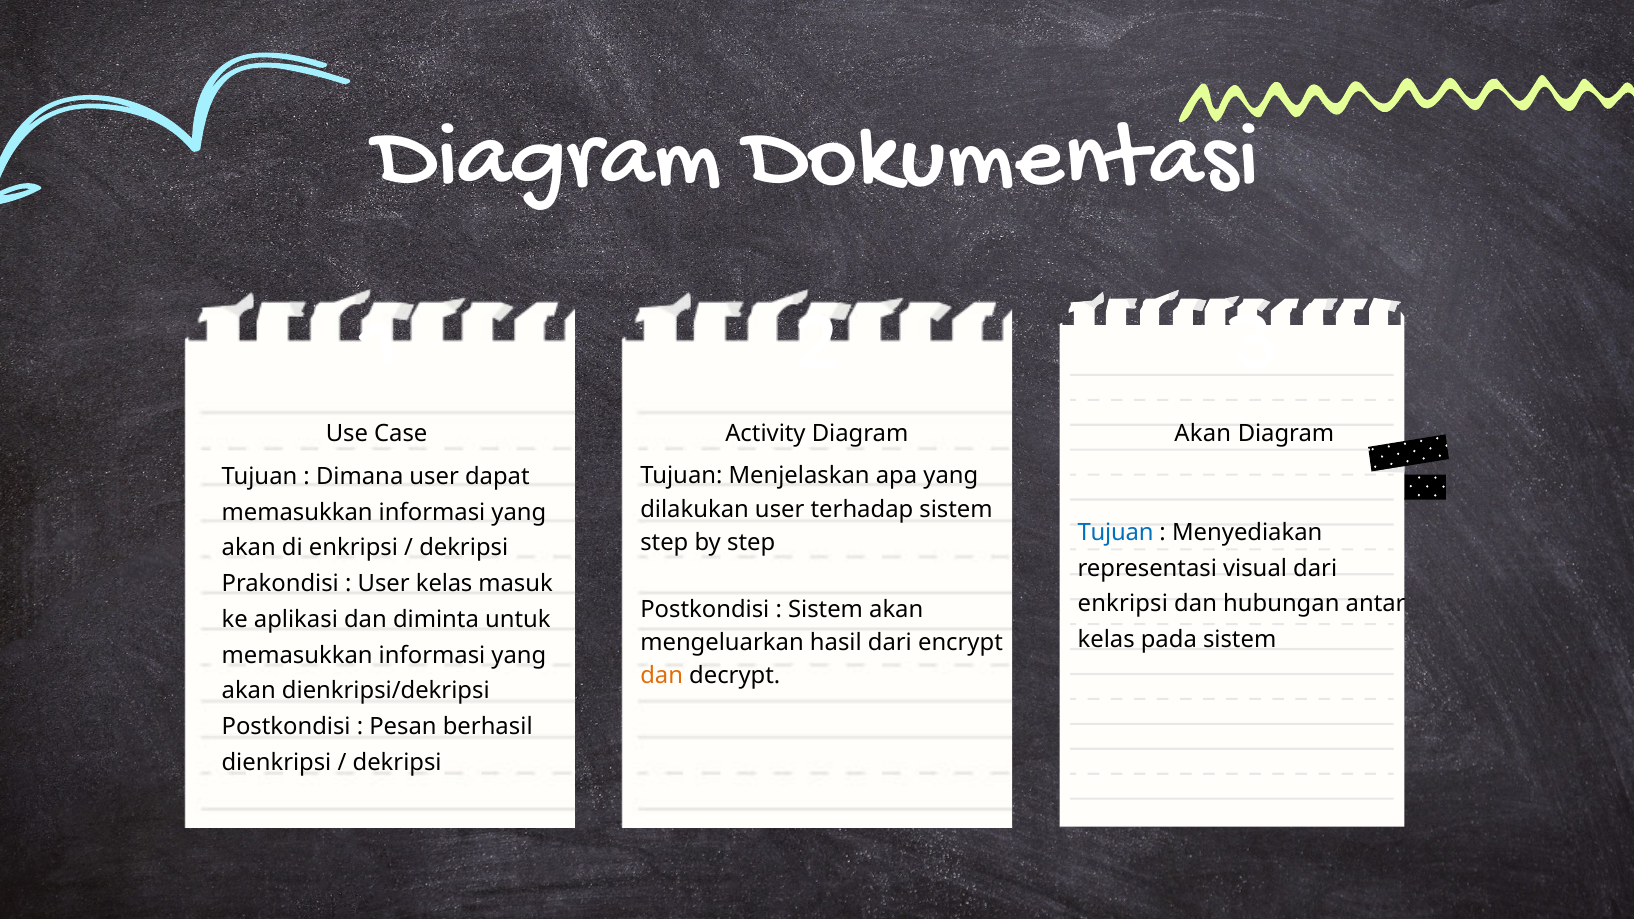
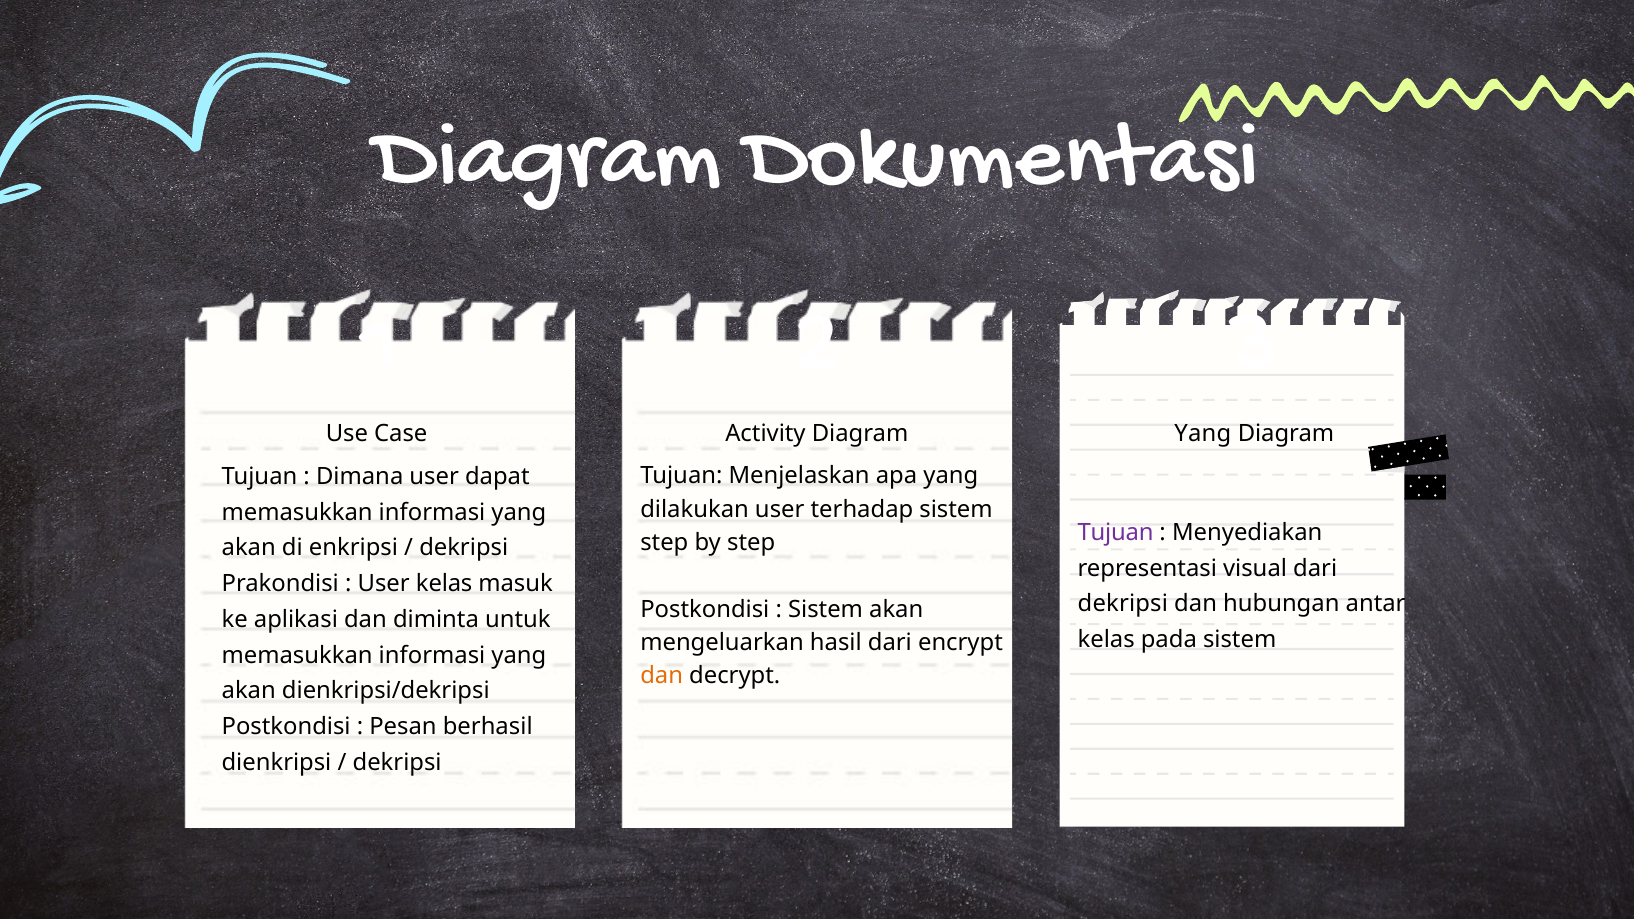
Akan at (1203, 434): Akan -> Yang
Tujuan at (1116, 533) colour: blue -> purple
enkripsi at (1123, 604): enkripsi -> dekripsi
